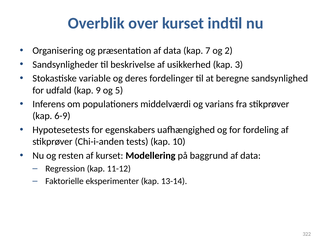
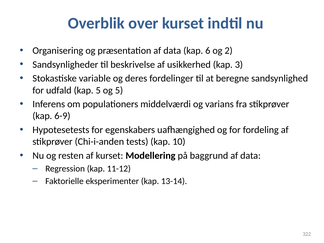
7: 7 -> 6
kap 9: 9 -> 5
